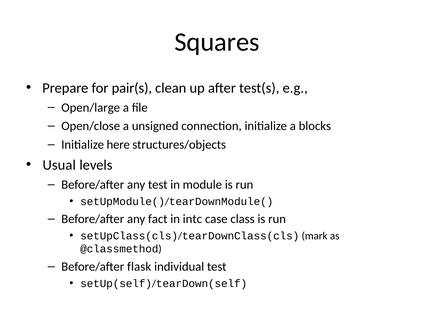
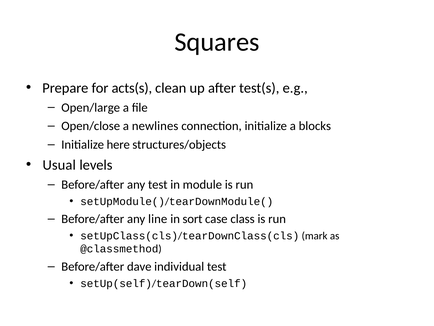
pair(s: pair(s -> acts(s
unsigned: unsigned -> newlines
fact: fact -> line
intc: intc -> sort
flask: flask -> dave
